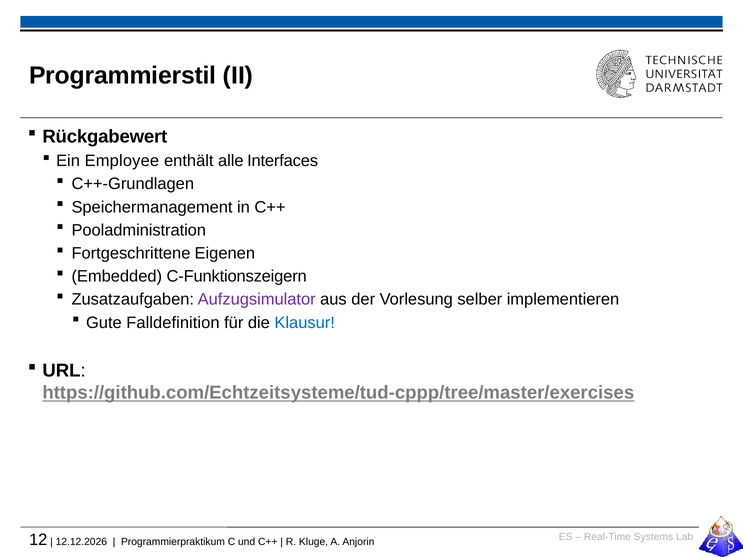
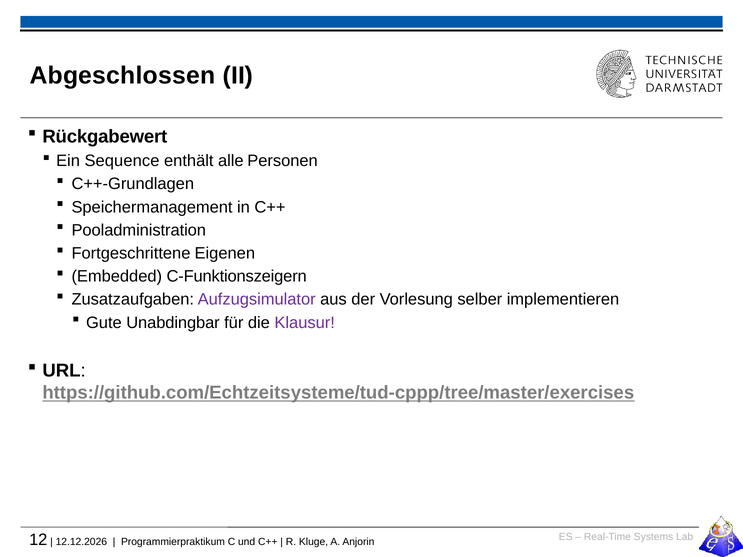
Programmierstil: Programmierstil -> Abgeschlossen
Employee: Employee -> Sequence
Interfaces: Interfaces -> Personen
Falldefinition: Falldefinition -> Unabdingbar
Klausur colour: blue -> purple
